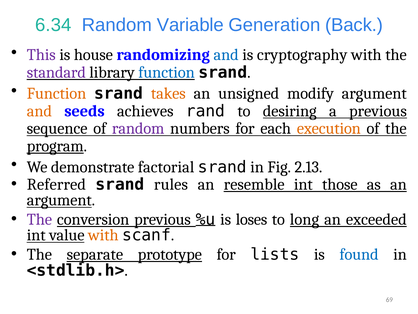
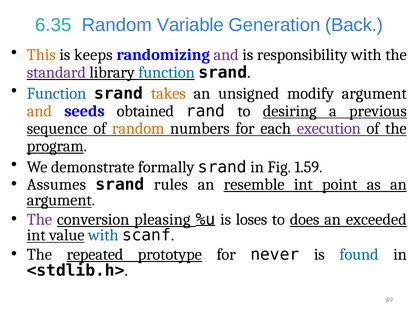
6.34: 6.34 -> 6.35
This colour: purple -> orange
house: house -> keeps
and at (226, 55) colour: blue -> purple
cryptography: cryptography -> responsibility
Function at (57, 93) colour: orange -> blue
achieves: achieves -> obtained
random at (138, 128) colour: purple -> orange
execution colour: orange -> purple
factorial: factorial -> formally
2.13: 2.13 -> 1.59
Referred: Referred -> Assumes
those: those -> point
conversion previous: previous -> pleasing
long: long -> does
with at (103, 235) colour: orange -> blue
separate: separate -> repeated
lists: lists -> never
